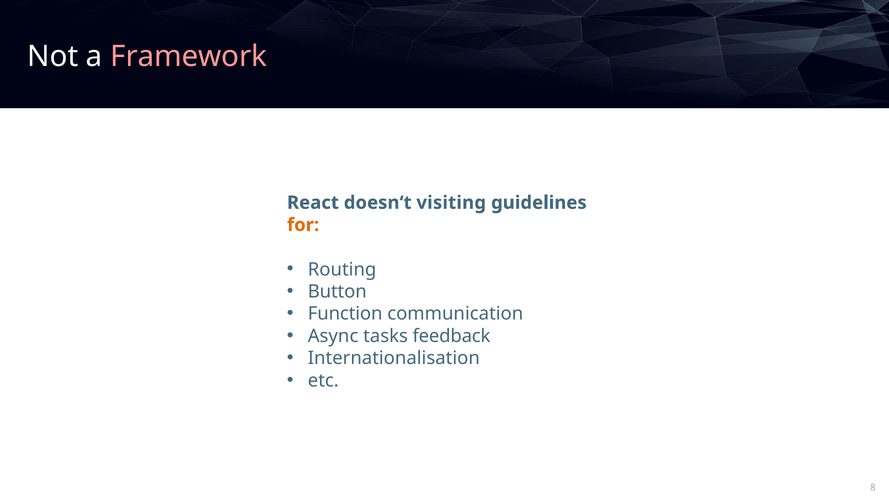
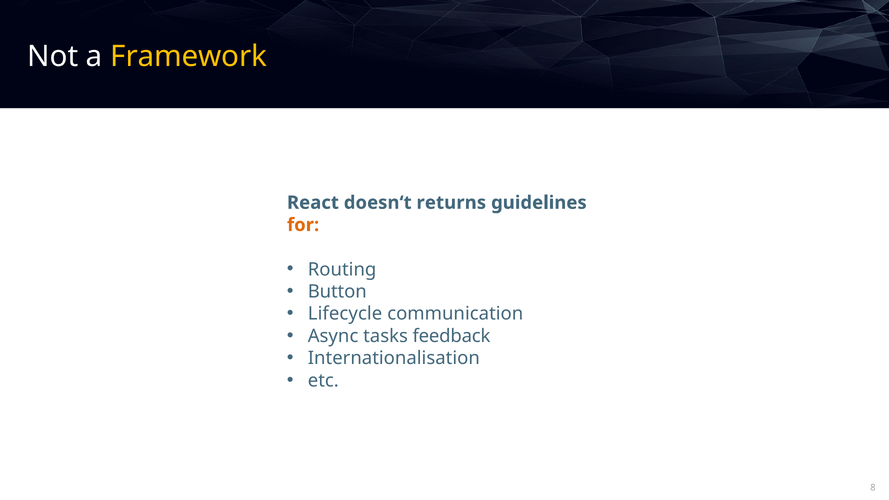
Framework colour: pink -> yellow
visiting: visiting -> returns
Function: Function -> Lifecycle
